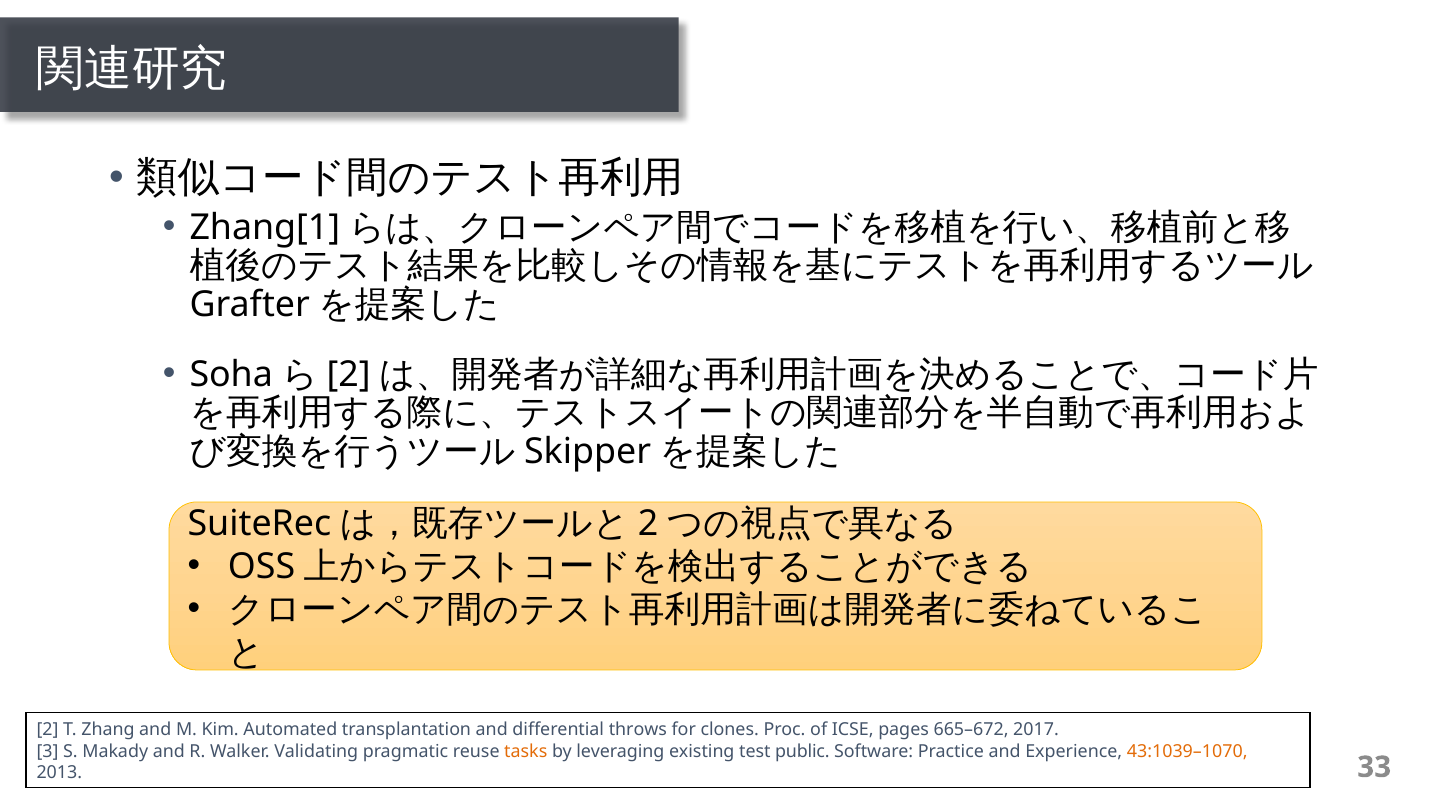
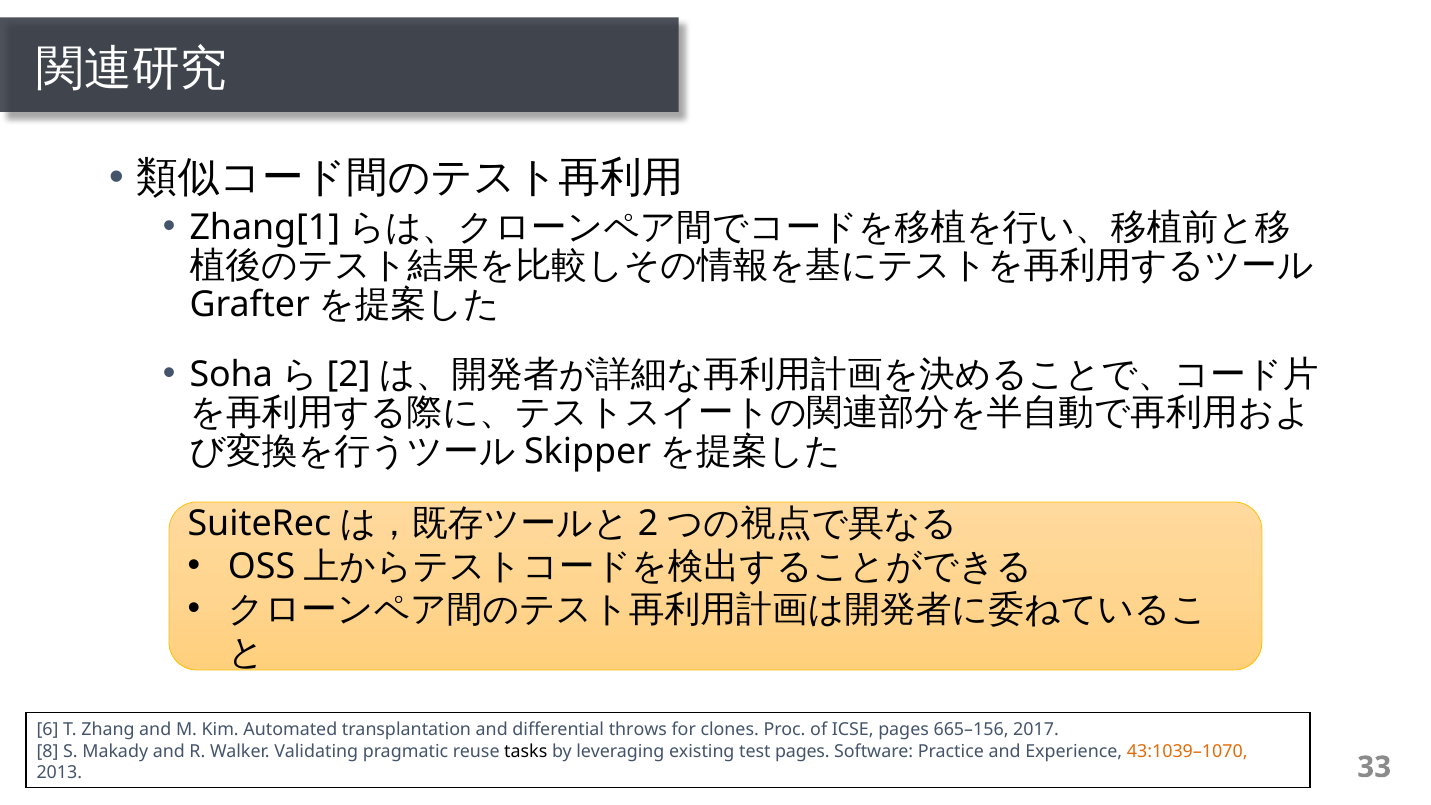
2 at (48, 730): 2 -> 6
665–672: 665–672 -> 665–156
3: 3 -> 8
tasks colour: orange -> black
test public: public -> pages
